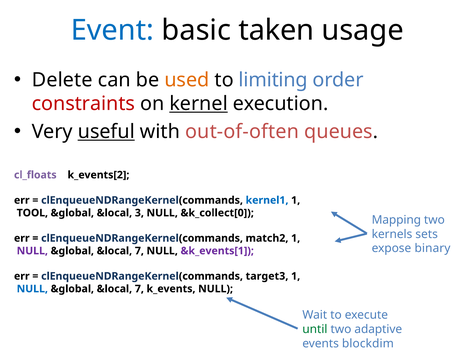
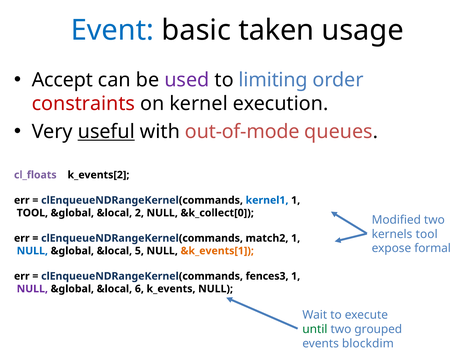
Delete: Delete -> Accept
used colour: orange -> purple
kernel underline: present -> none
out-of-often: out-of-often -> out-of-mode
3: 3 -> 2
Mapping: Mapping -> Modified
kernels sets: sets -> tool
binary: binary -> formal
NULL at (32, 251) colour: purple -> blue
7 at (139, 251): 7 -> 5
&k_events[1 colour: purple -> orange
target3: target3 -> fences3
NULL at (32, 289) colour: blue -> purple
7 at (139, 289): 7 -> 6
adaptive: adaptive -> grouped
